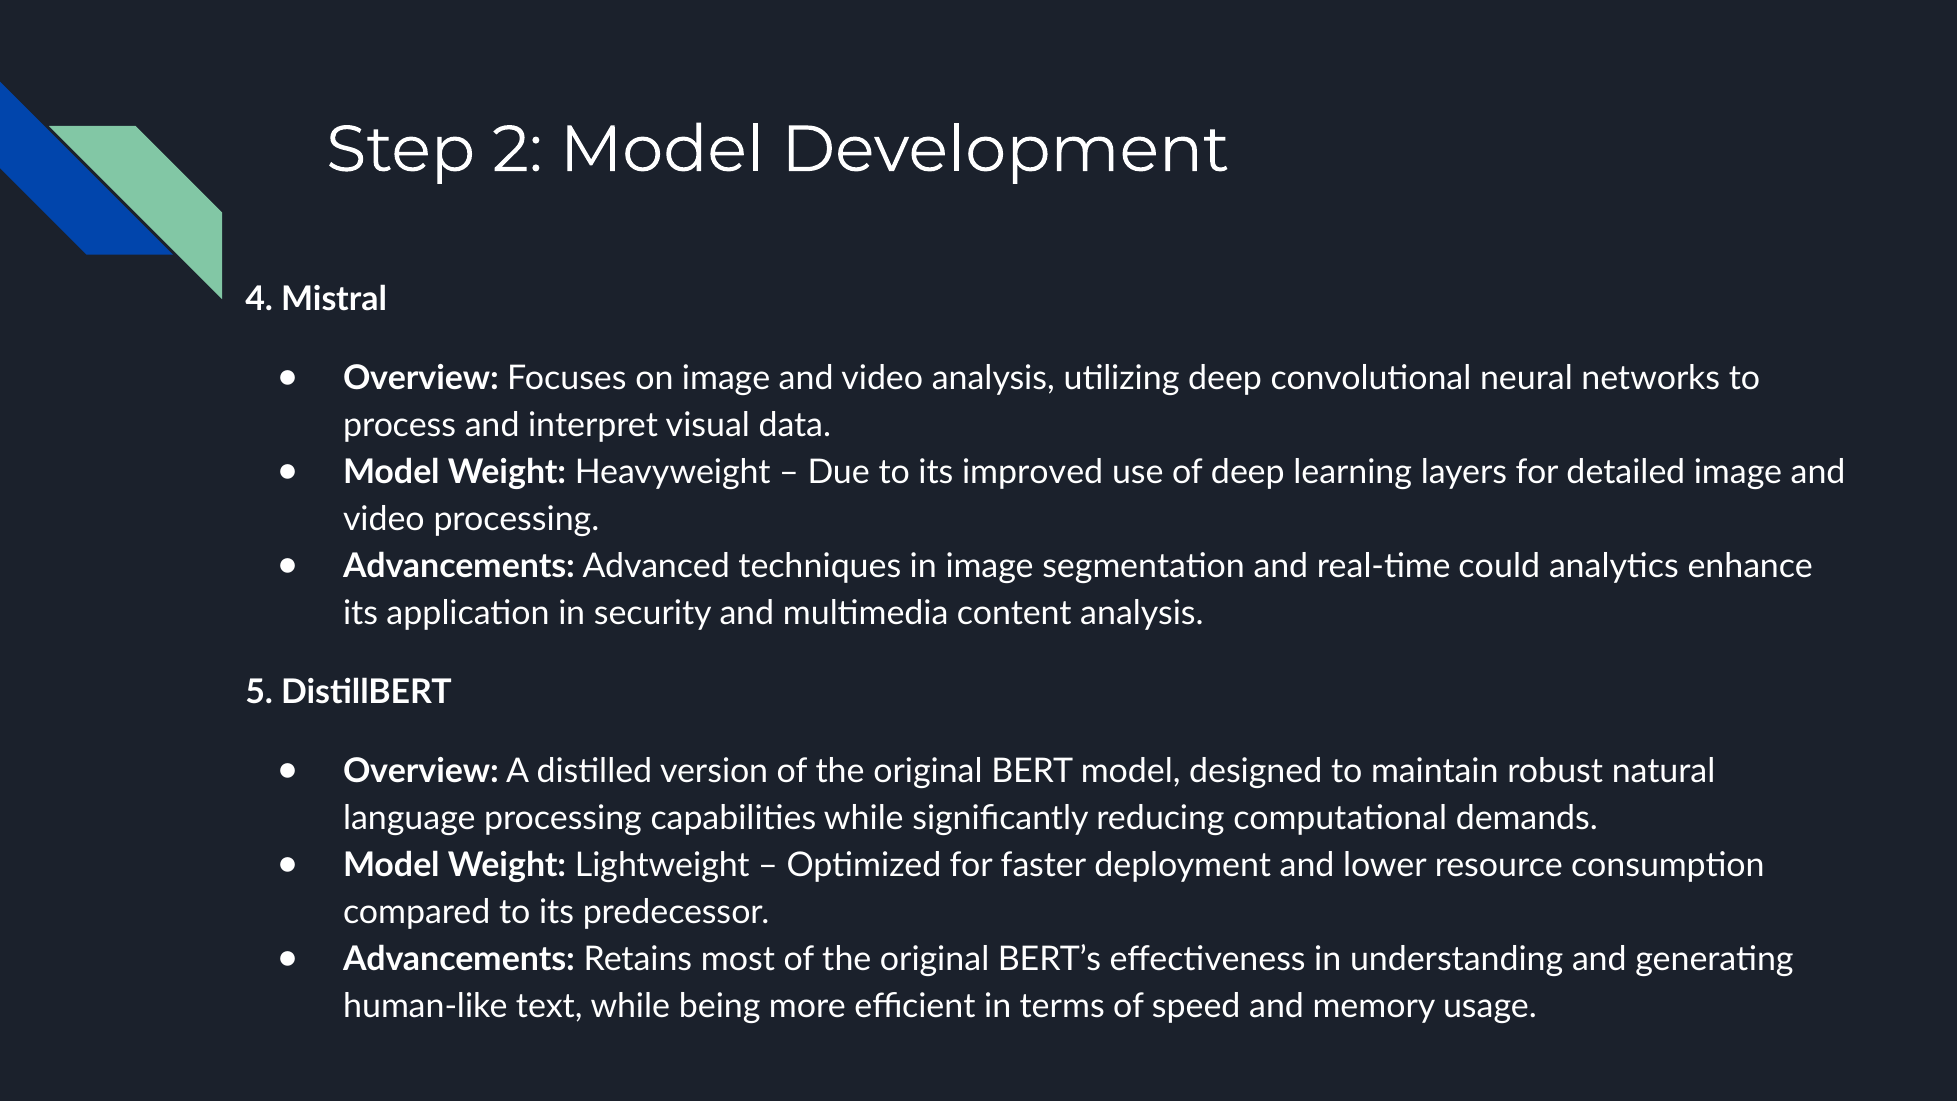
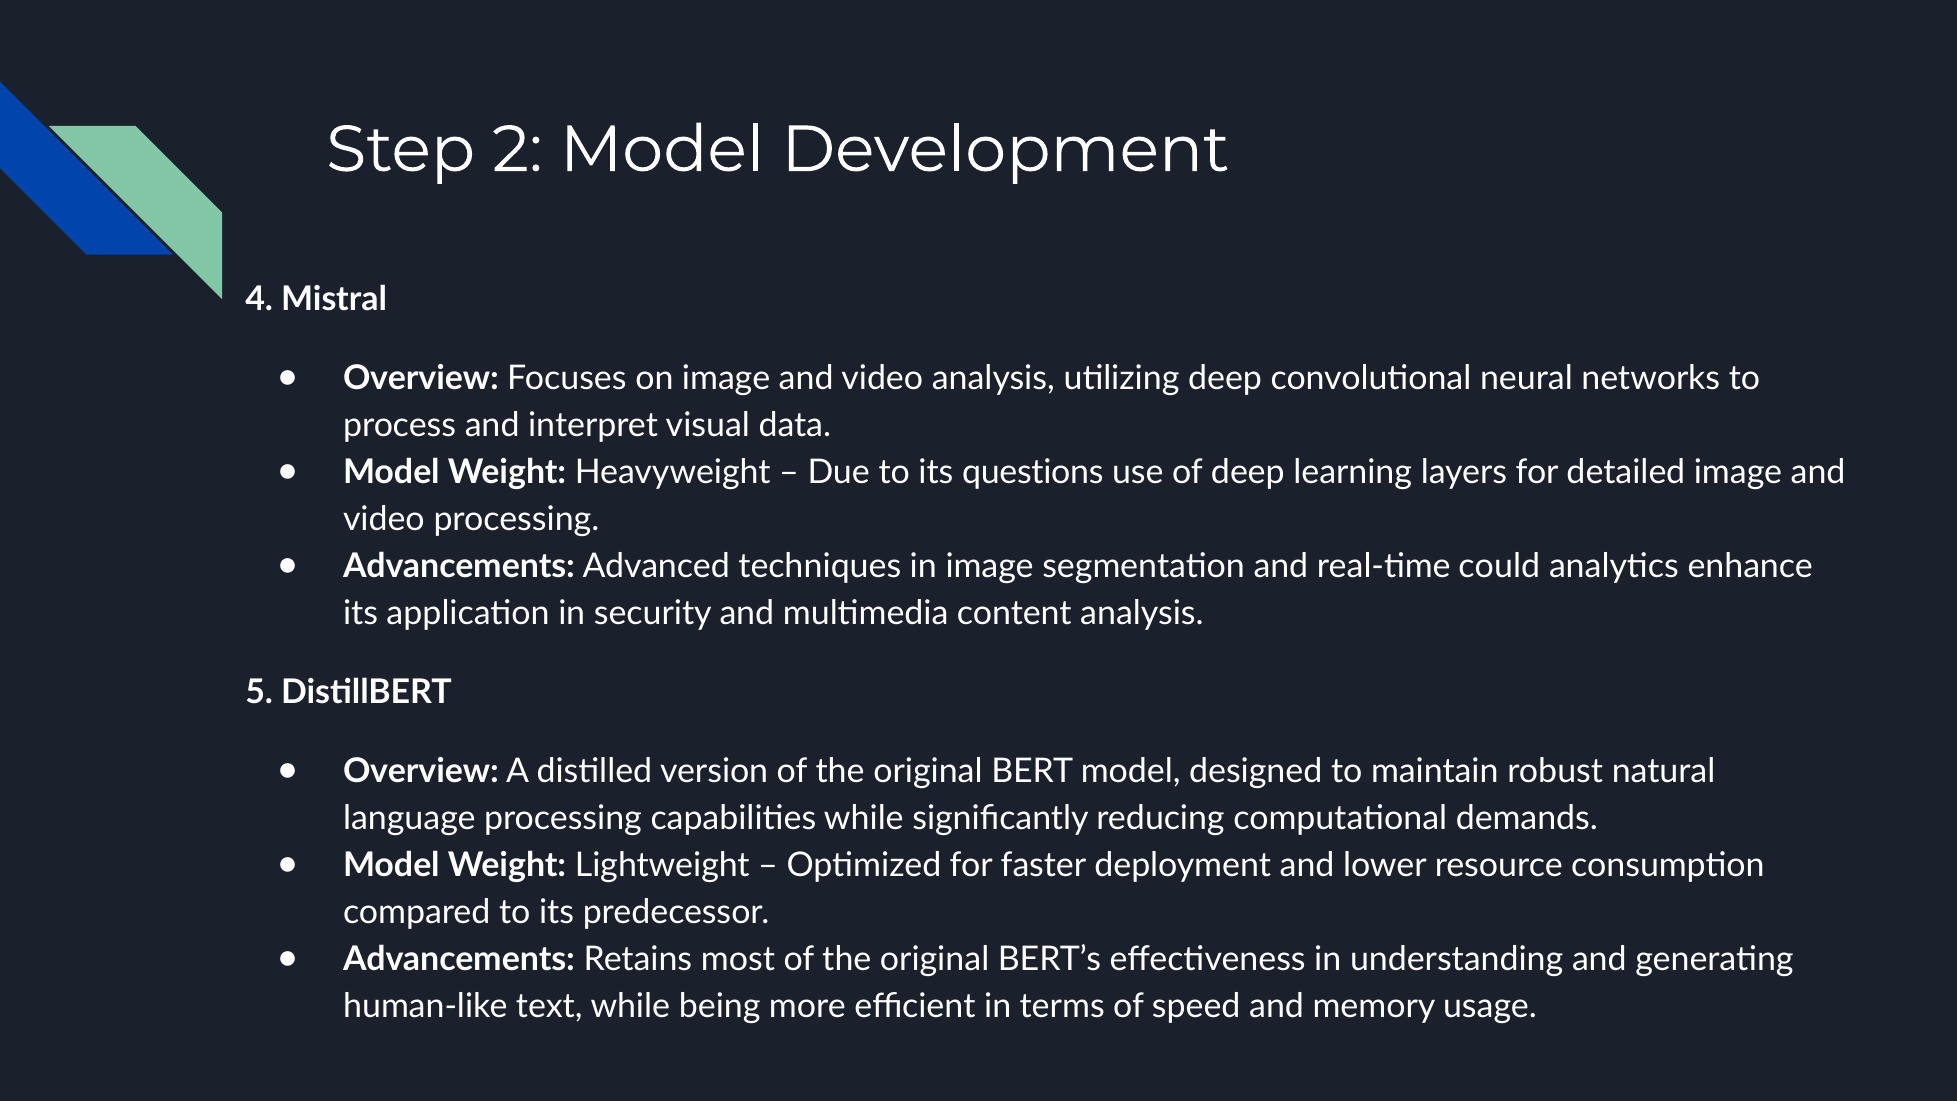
improved: improved -> questions
